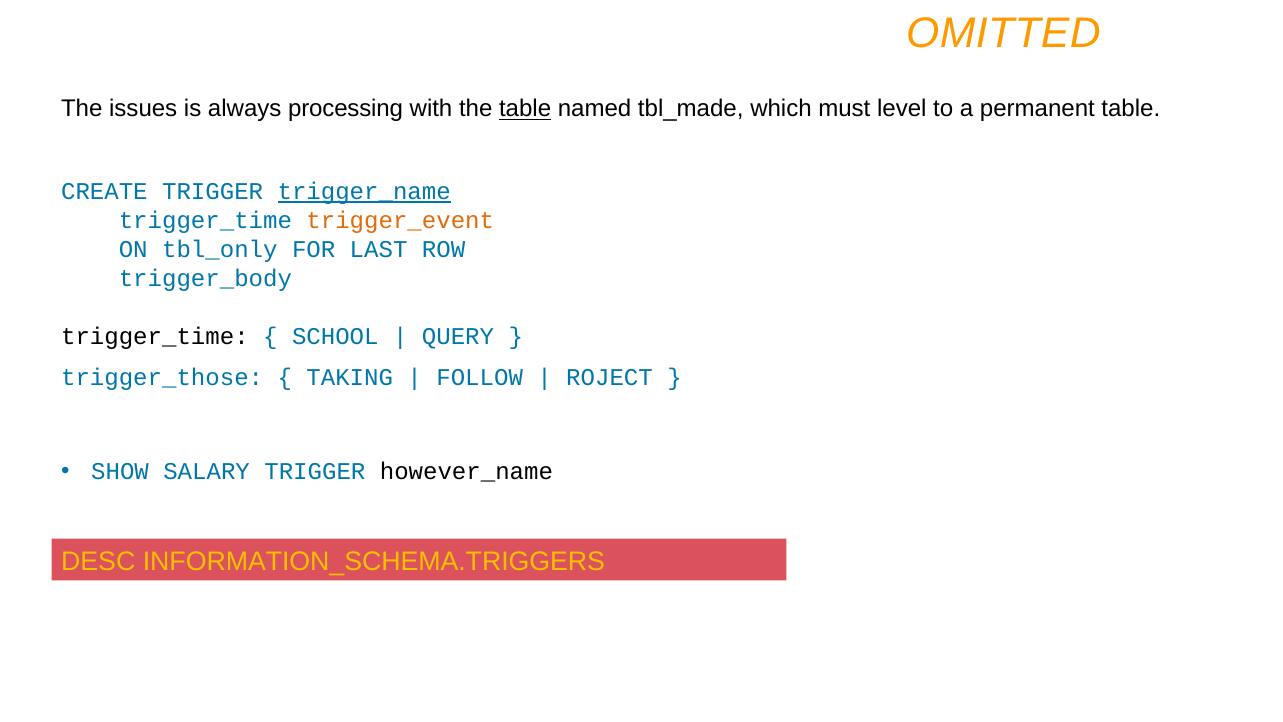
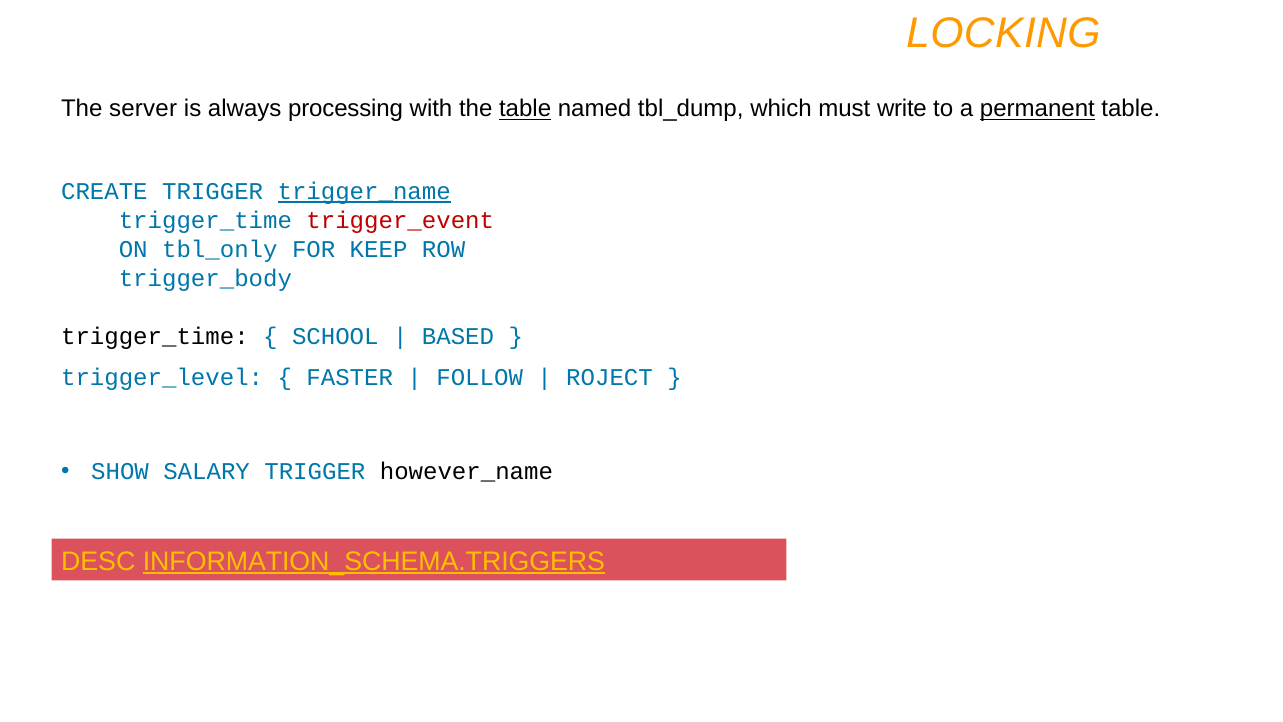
OMITTED: OMITTED -> LOCKING
issues: issues -> server
tbl_made: tbl_made -> tbl_dump
level: level -> write
permanent underline: none -> present
trigger_event colour: orange -> red
LAST: LAST -> KEEP
QUERY: QUERY -> BASED
trigger_those: trigger_those -> trigger_level
TAKING: TAKING -> FASTER
INFORMATION_SCHEMA.TRIGGERS underline: none -> present
